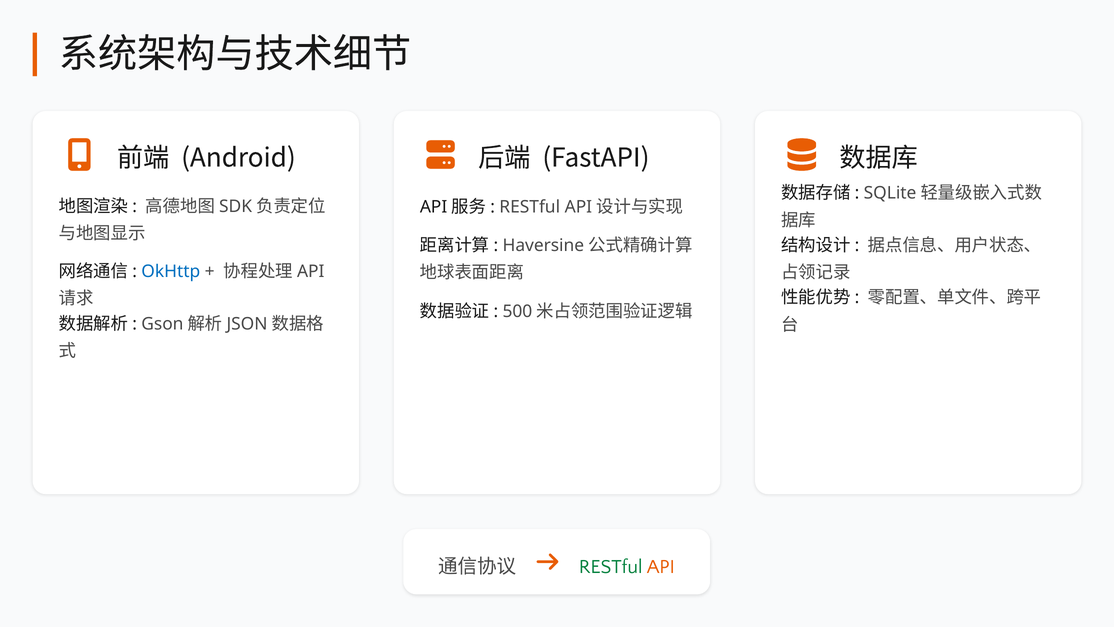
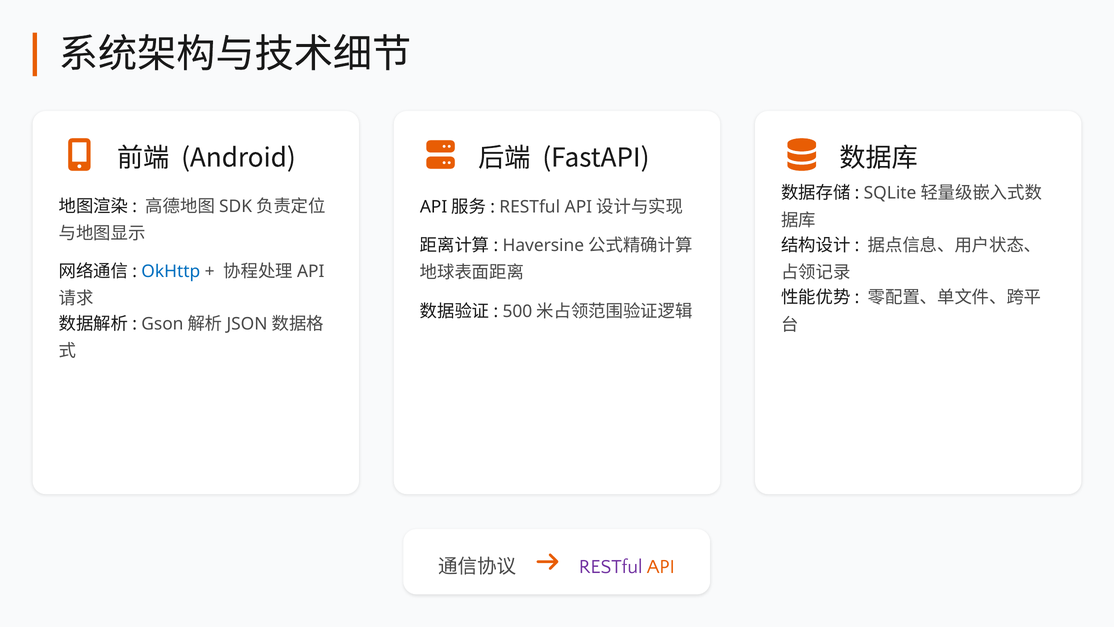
RESTful at (611, 566) colour: green -> purple
